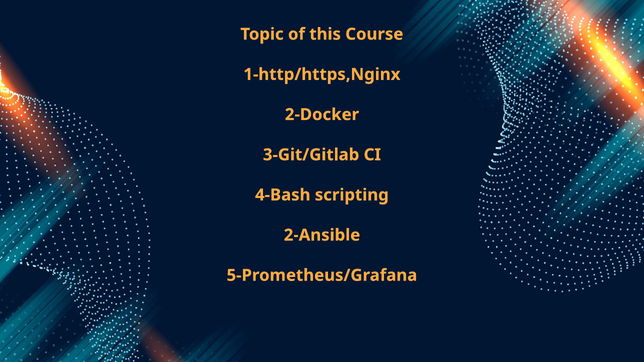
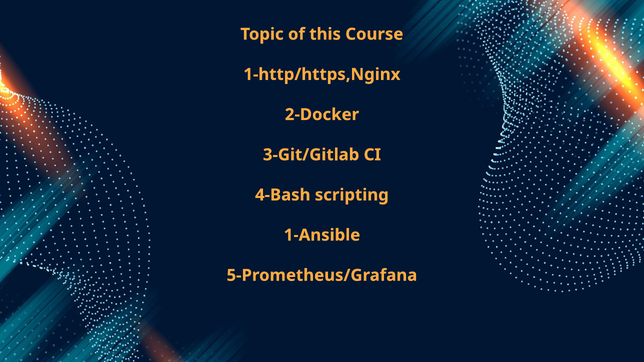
2-Ansible: 2-Ansible -> 1-Ansible
